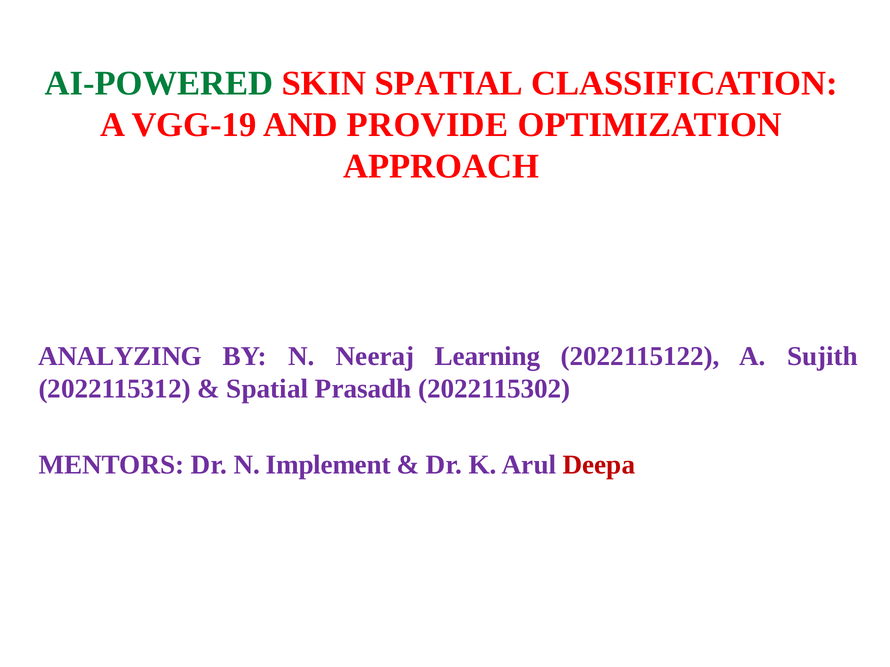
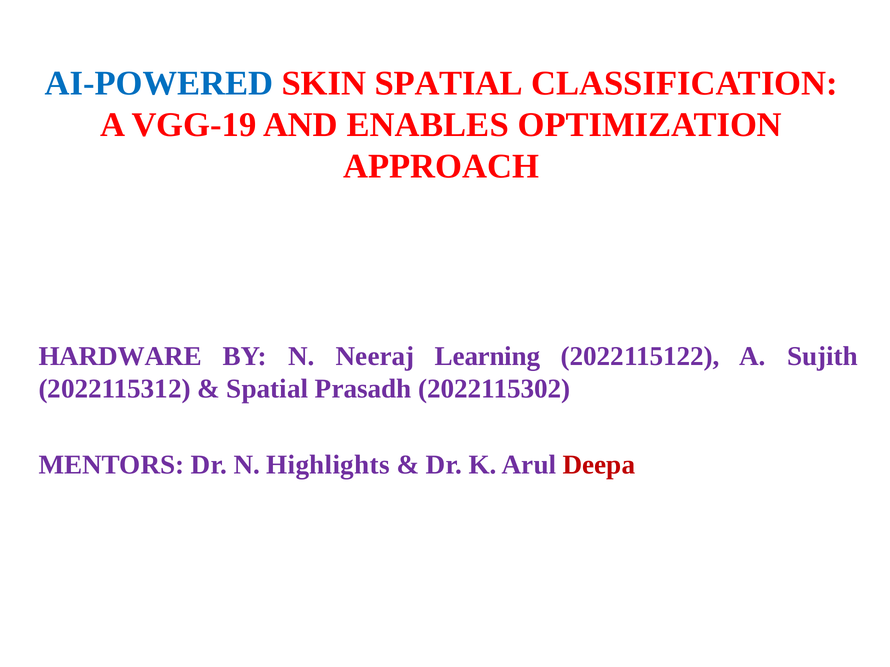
AI-POWERED colour: green -> blue
PROVIDE: PROVIDE -> ENABLES
ANALYZING: ANALYZING -> HARDWARE
Implement: Implement -> Highlights
